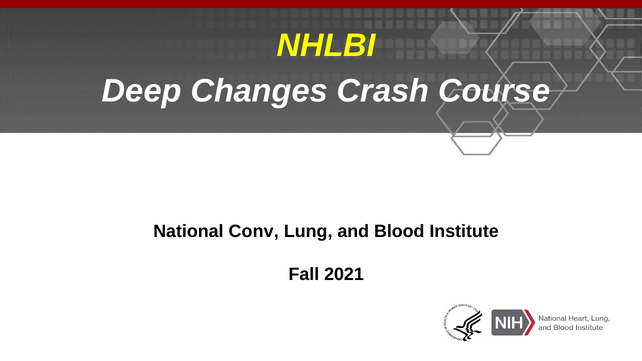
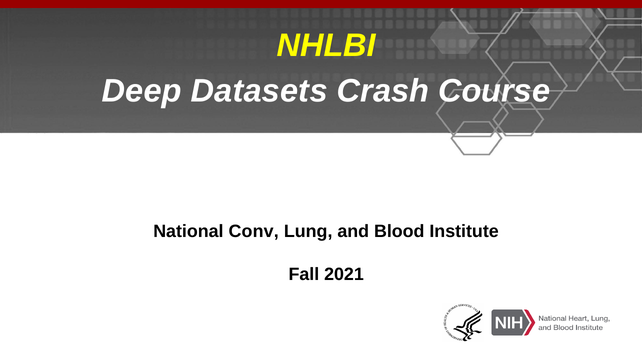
Changes: Changes -> Datasets
